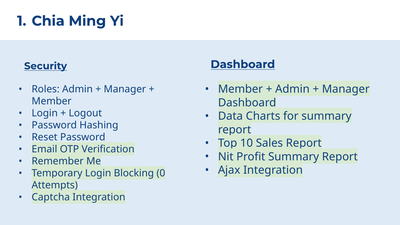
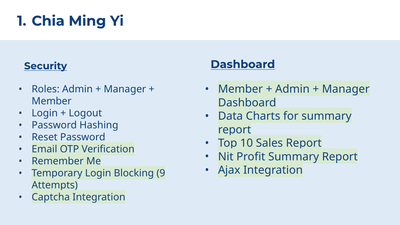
0: 0 -> 9
